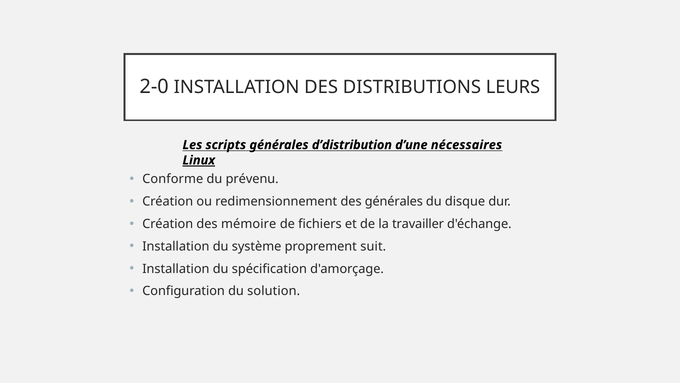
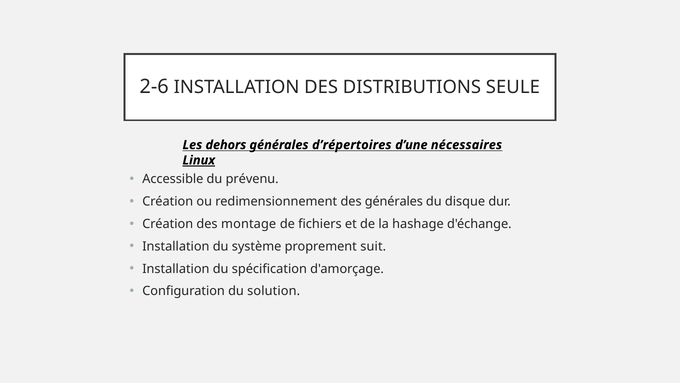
2-0: 2-0 -> 2-6
LEURS: LEURS -> SEULE
scripts: scripts -> dehors
d’distribution: d’distribution -> d’répertoires
Conforme: Conforme -> Accessible
mémoire: mémoire -> montage
travailler: travailler -> hashage
